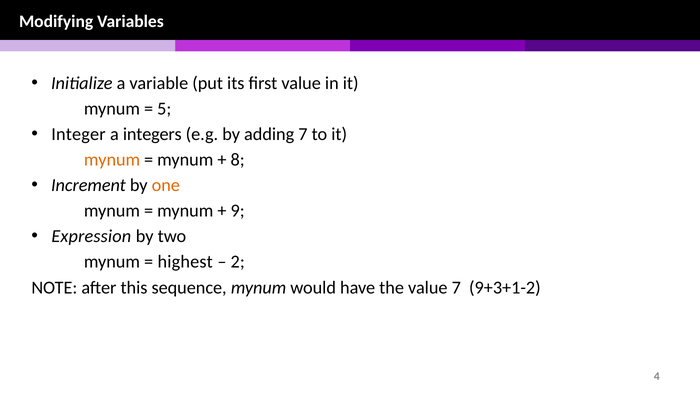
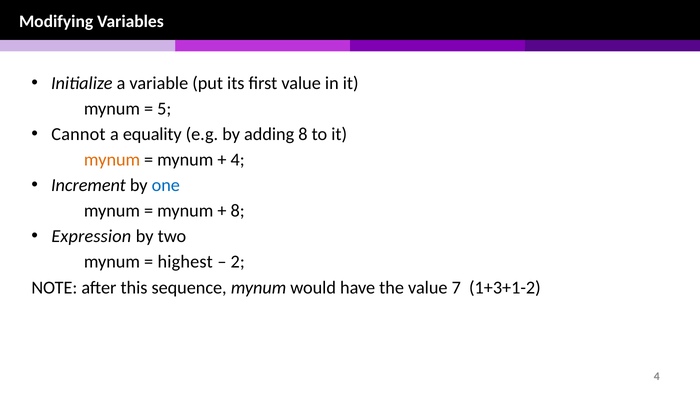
Integer: Integer -> Cannot
integers: integers -> equality
adding 7: 7 -> 8
8 at (238, 160): 8 -> 4
one colour: orange -> blue
9 at (238, 211): 9 -> 8
9+3+1-2: 9+3+1-2 -> 1+3+1-2
